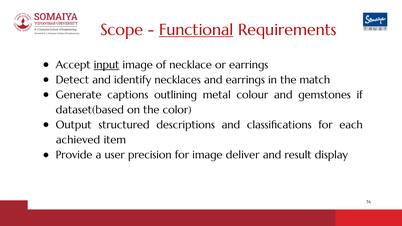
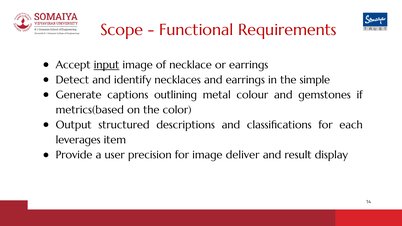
Functional underline: present -> none
match: match -> simple
dataset(based: dataset(based -> metrics(based
achieved: achieved -> leverages
